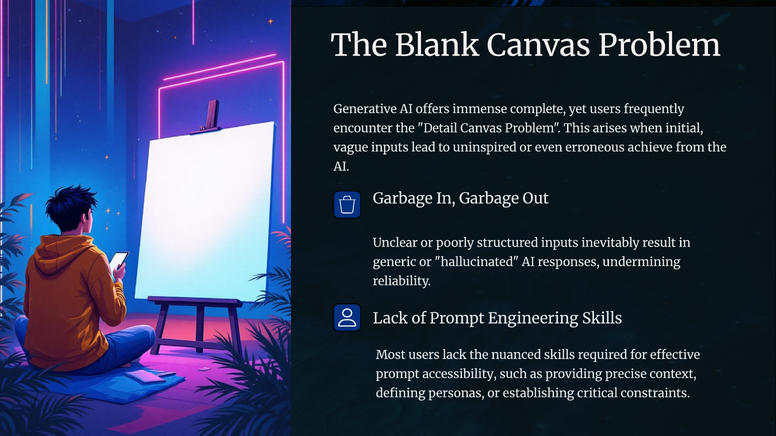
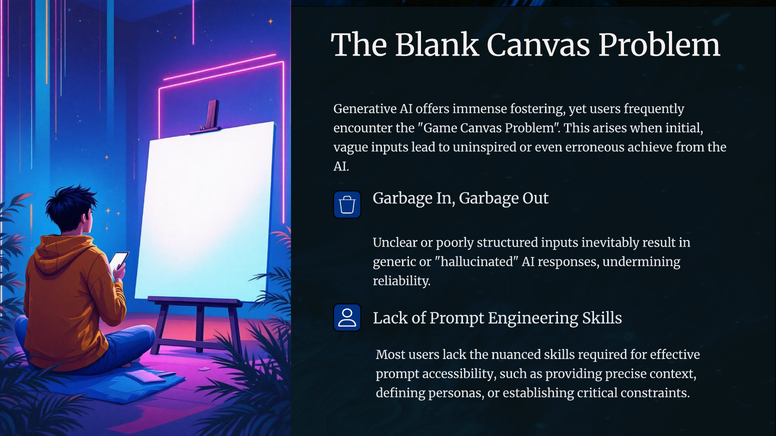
complete: complete -> fostering
Detail: Detail -> Game
